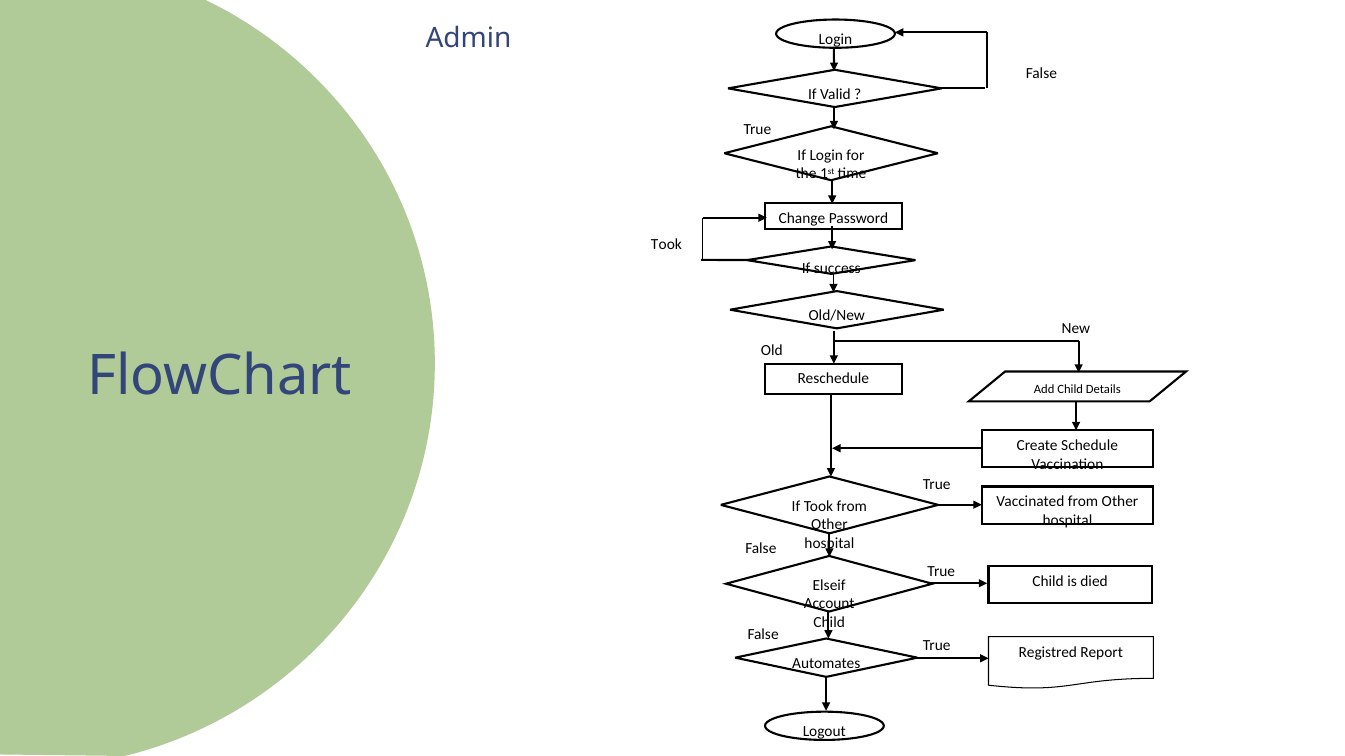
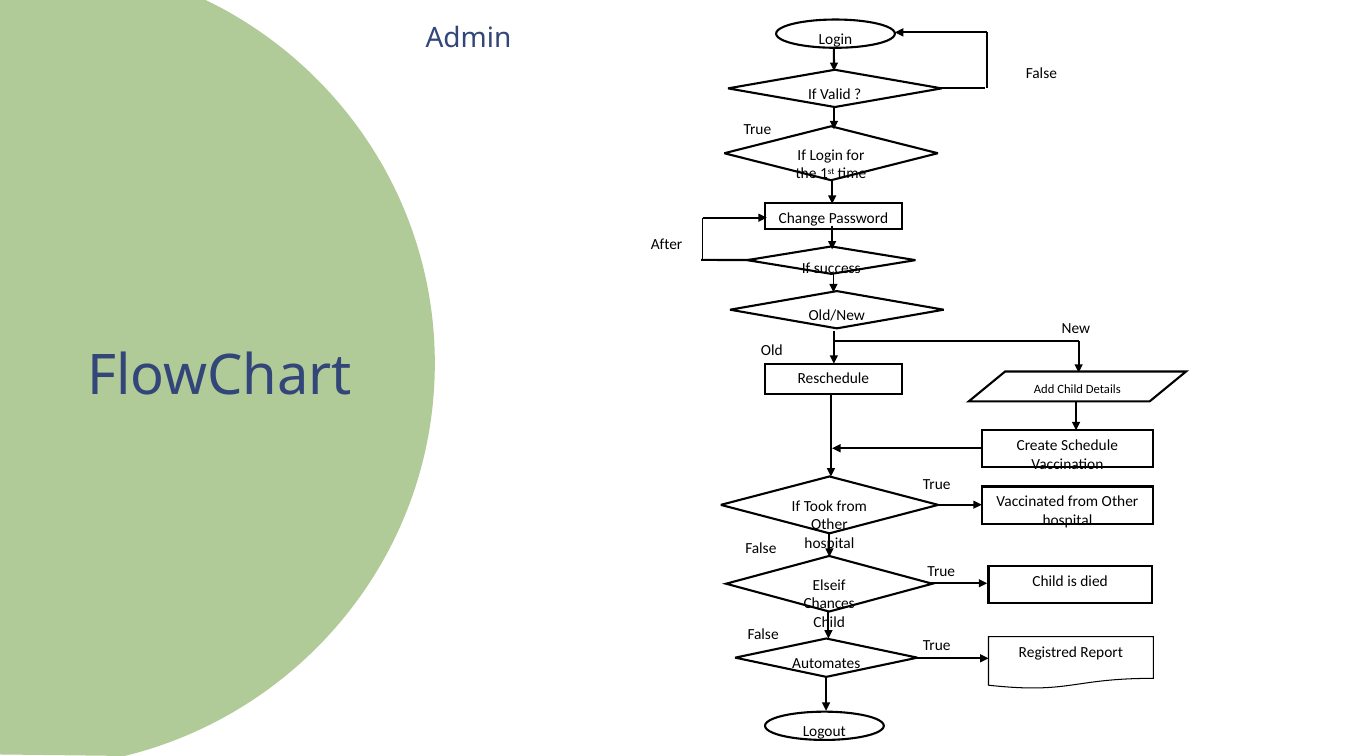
Took at (666, 244): Took -> After
Account: Account -> Chances
